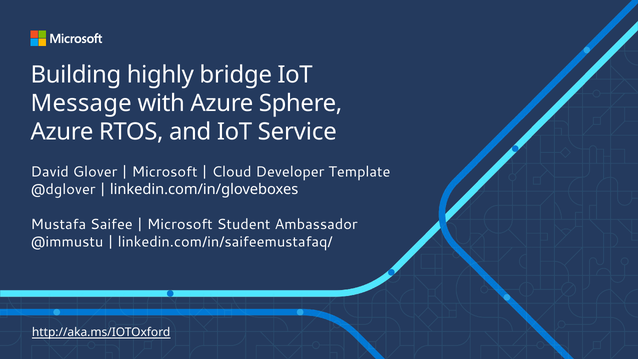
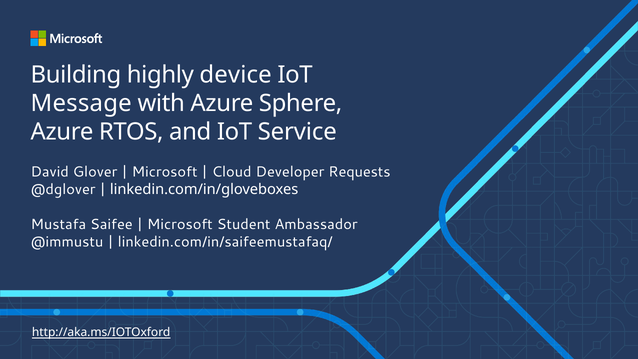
bridge: bridge -> device
Template: Template -> Requests
